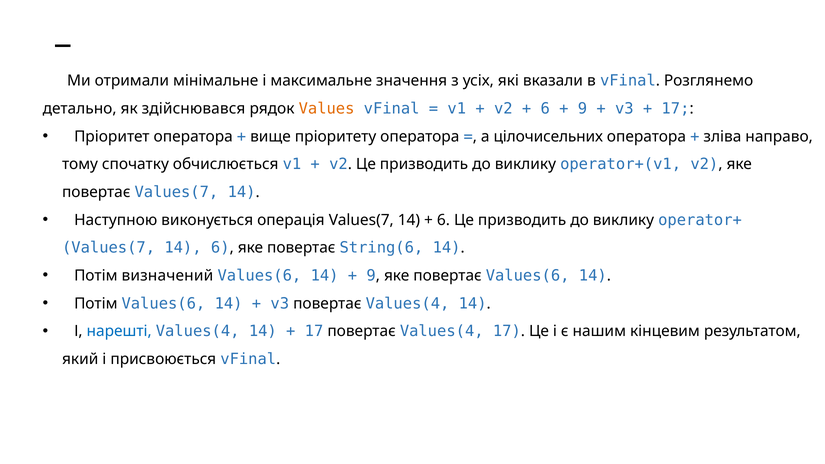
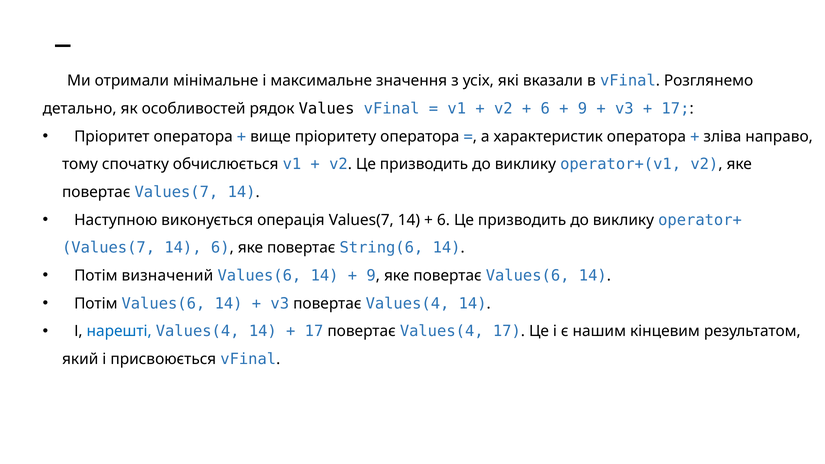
здійснювався: здійснювався -> особливостей
Values colour: orange -> black
цілочисельних: цілочисельних -> характеристик
